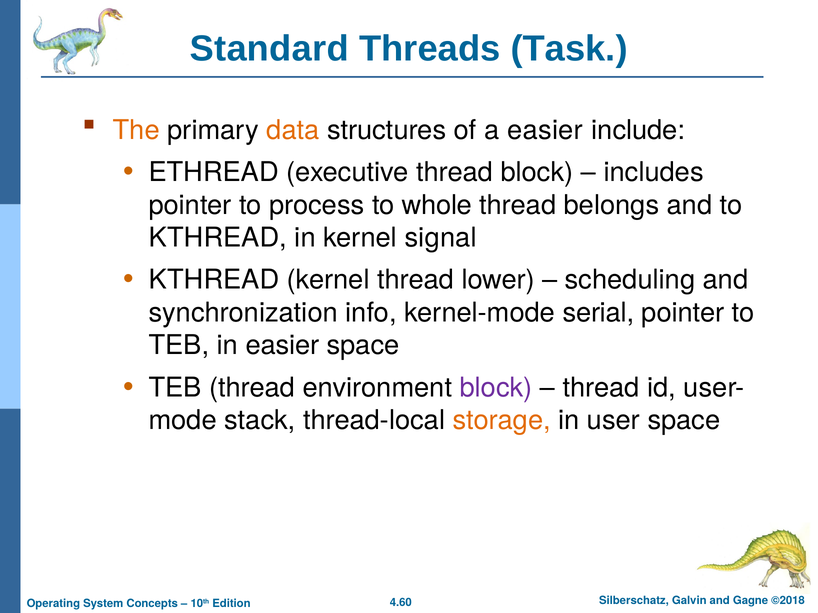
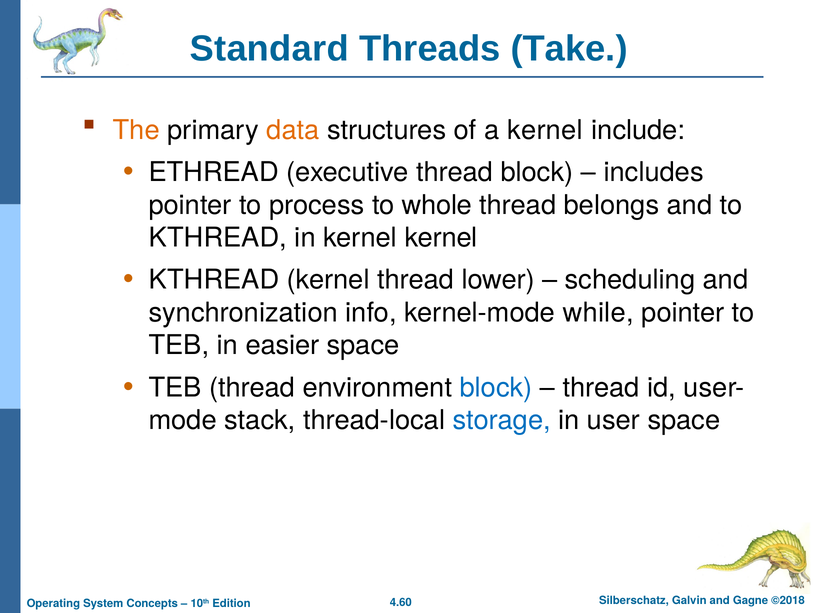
Task: Task -> Take
a easier: easier -> kernel
kernel signal: signal -> kernel
serial: serial -> while
block at (496, 388) colour: purple -> blue
storage colour: orange -> blue
